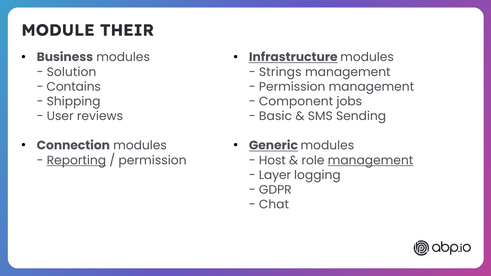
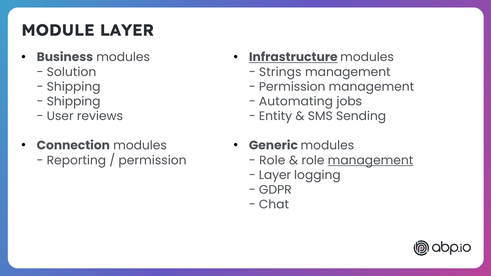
MODULE THEIR: THEIR -> LAYER
Contains at (74, 87): Contains -> Shipping
Component: Component -> Automating
Basic: Basic -> Entity
Generic underline: present -> none
Reporting underline: present -> none
Host at (272, 160): Host -> Role
